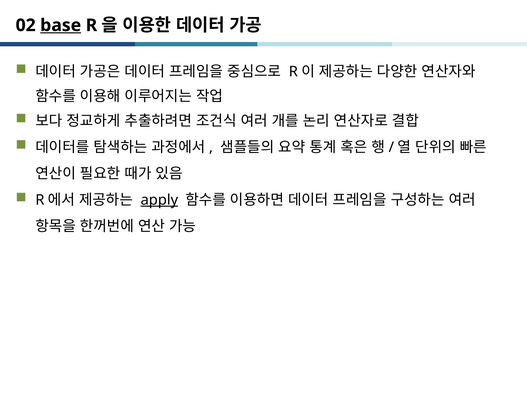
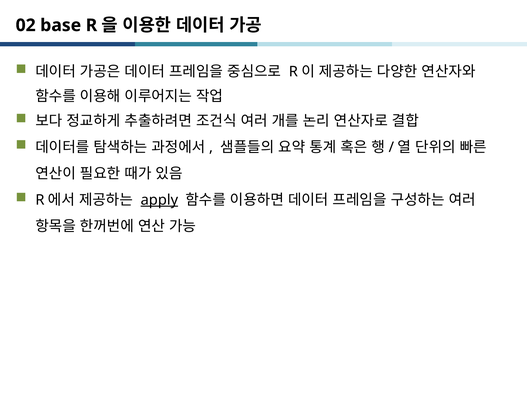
base underline: present -> none
